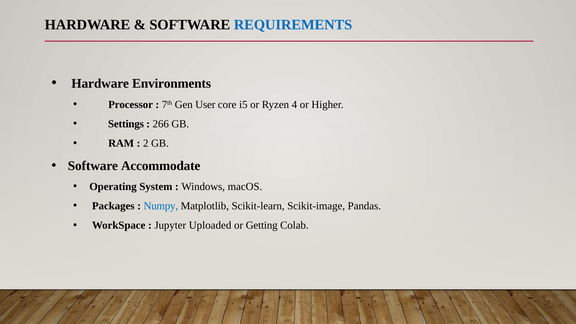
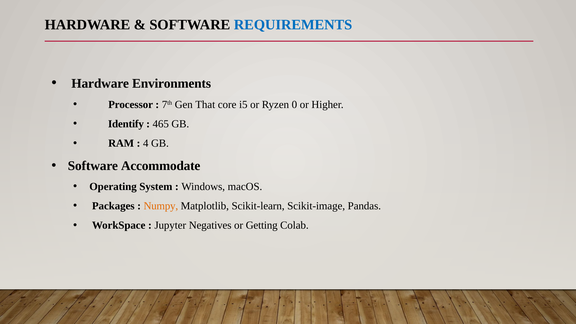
User: User -> That
4: 4 -> 0
Settings: Settings -> Identify
266: 266 -> 465
2: 2 -> 4
Numpy colour: blue -> orange
Uploaded: Uploaded -> Negatives
